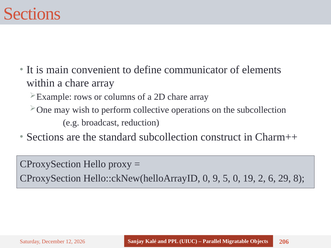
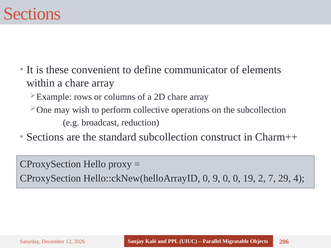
main: main -> these
9 5: 5 -> 0
6: 6 -> 7
8: 8 -> 4
